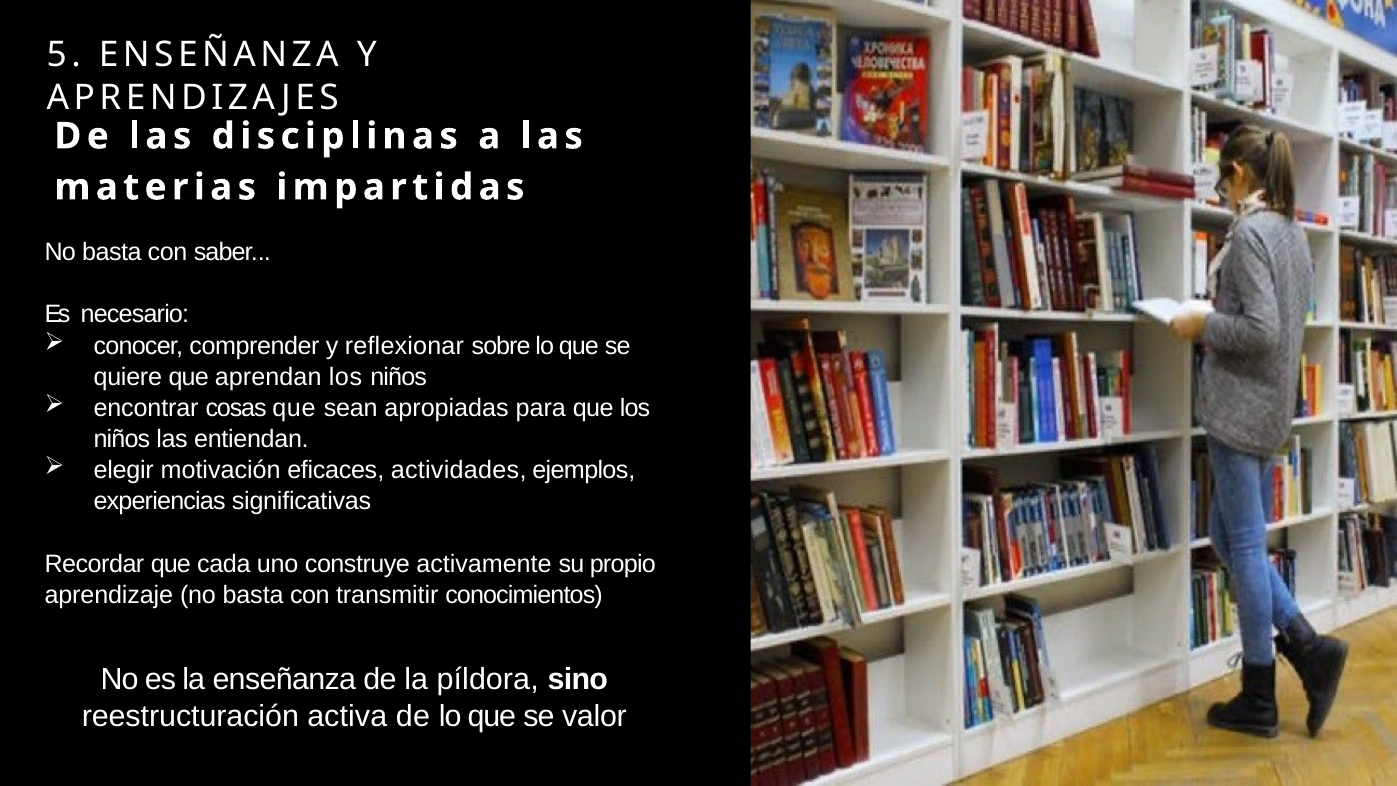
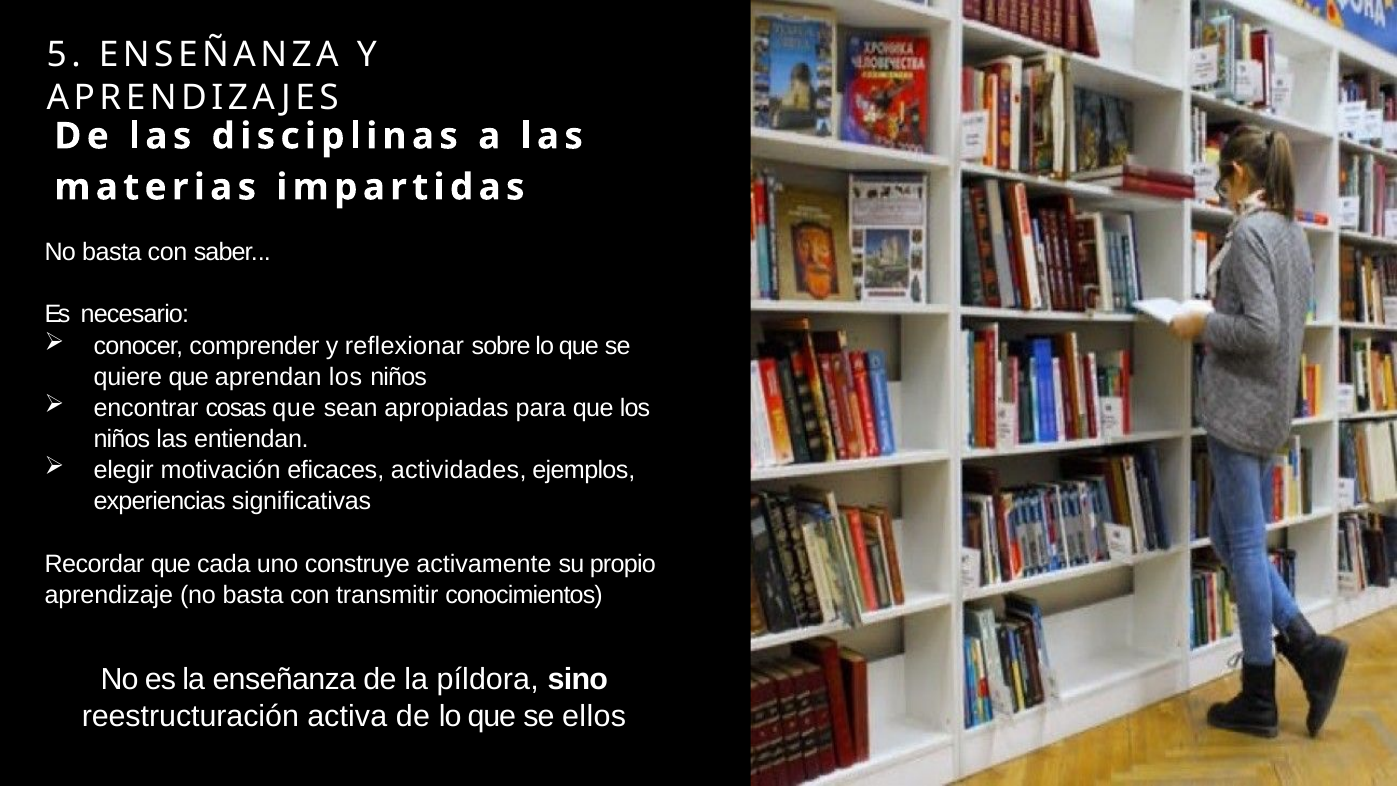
valor: valor -> ellos
